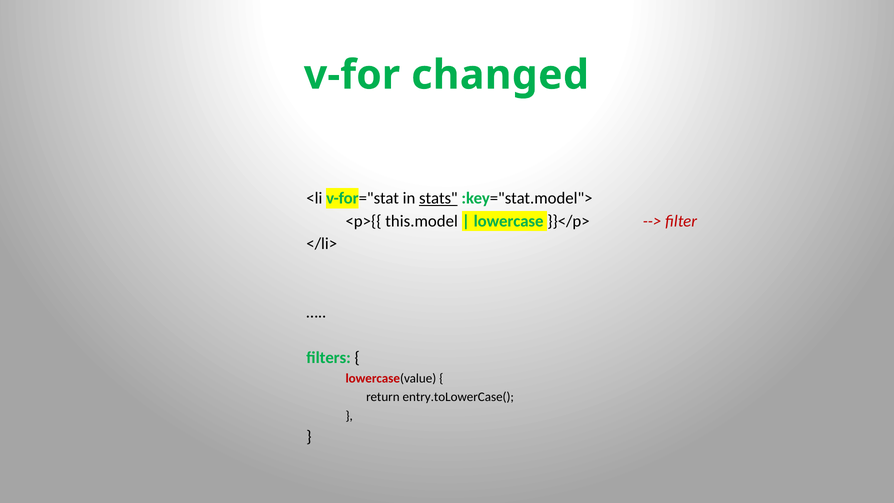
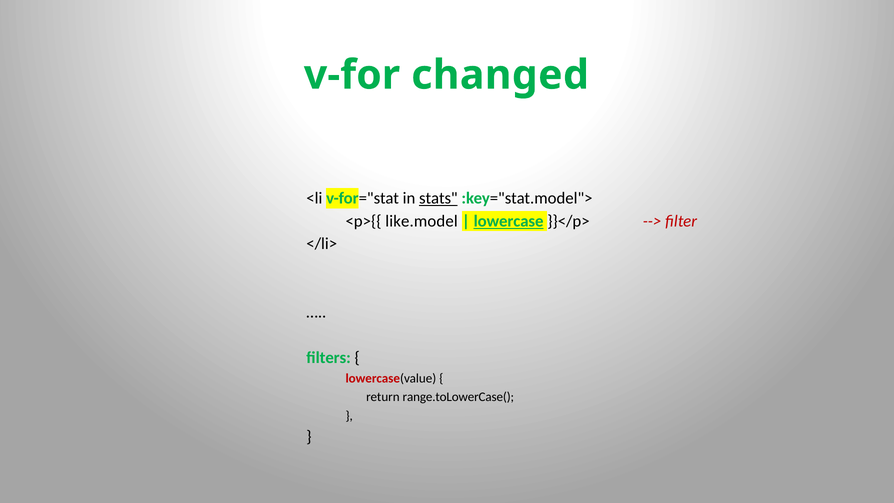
this.model: this.model -> like.model
lowercase underline: none -> present
entry.toLowerCase(: entry.toLowerCase( -> range.toLowerCase(
